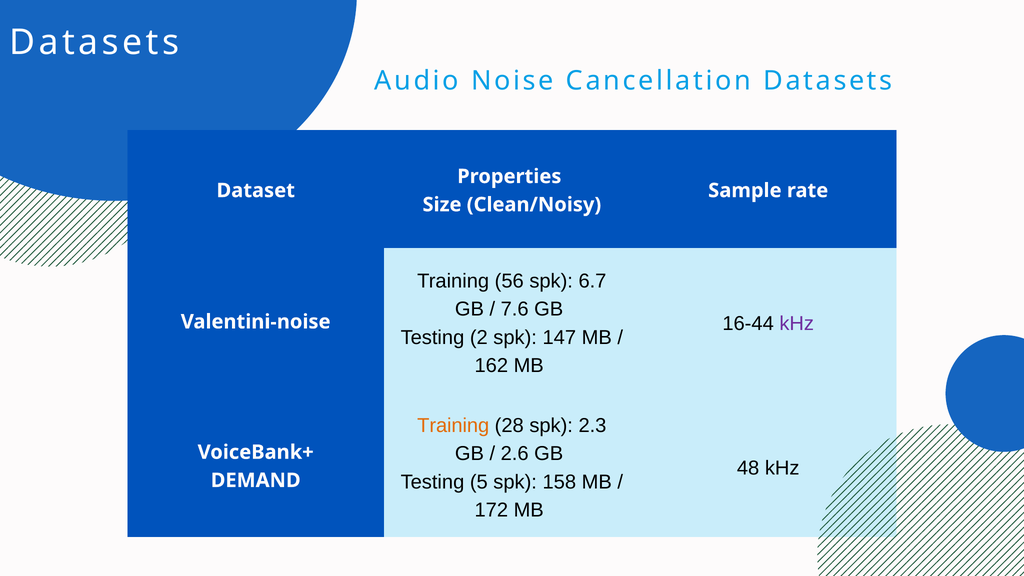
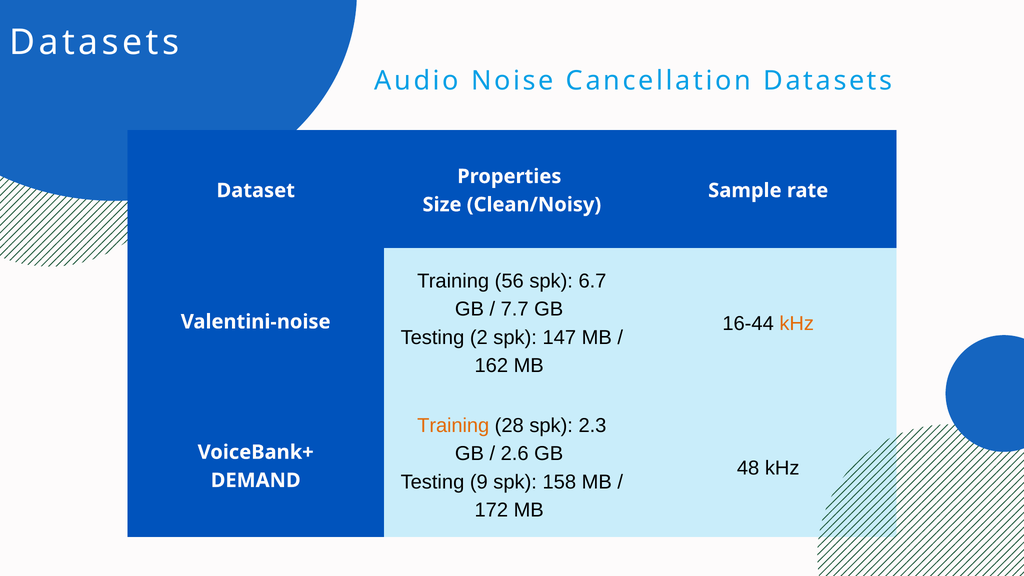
7.6: 7.6 -> 7.7
kHz at (797, 323) colour: purple -> orange
5: 5 -> 9
